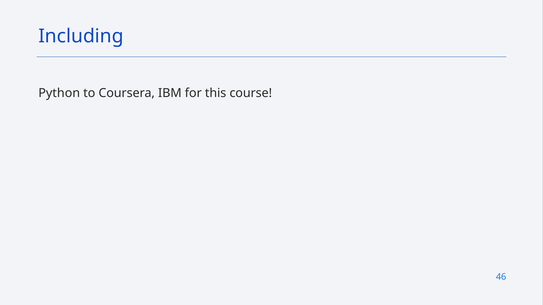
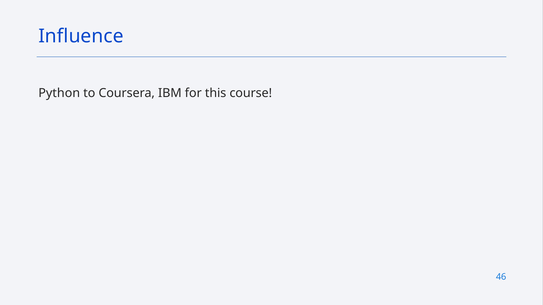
Including: Including -> Influence
